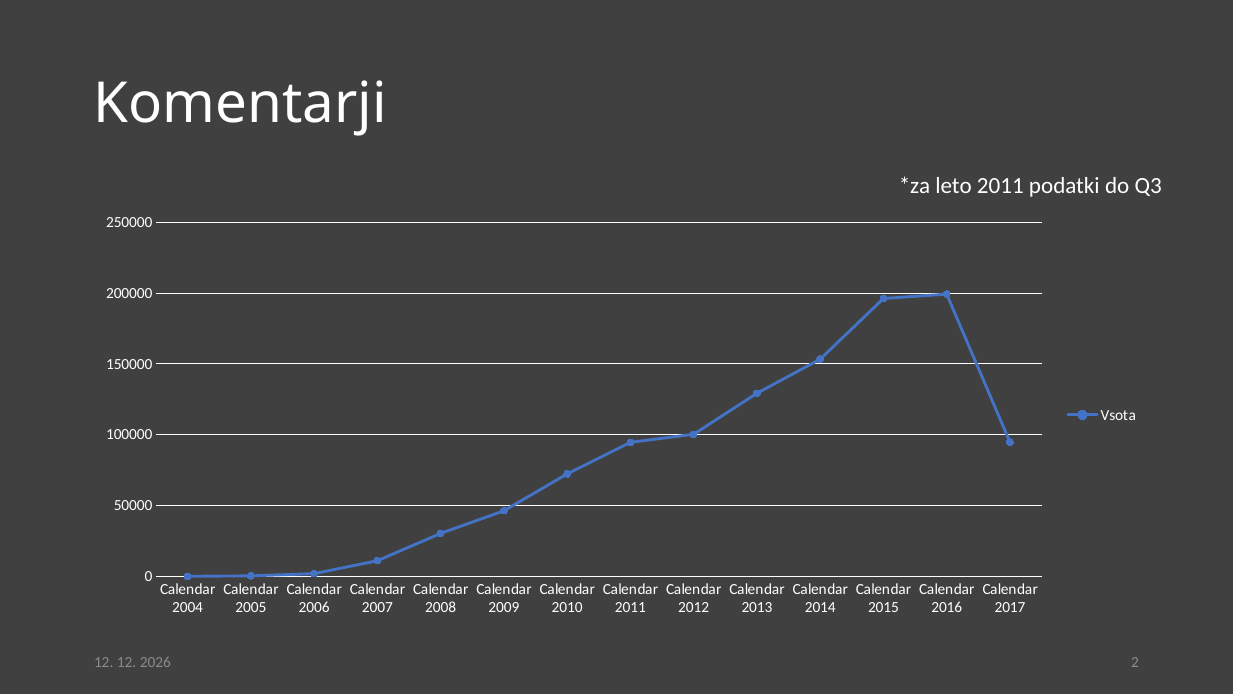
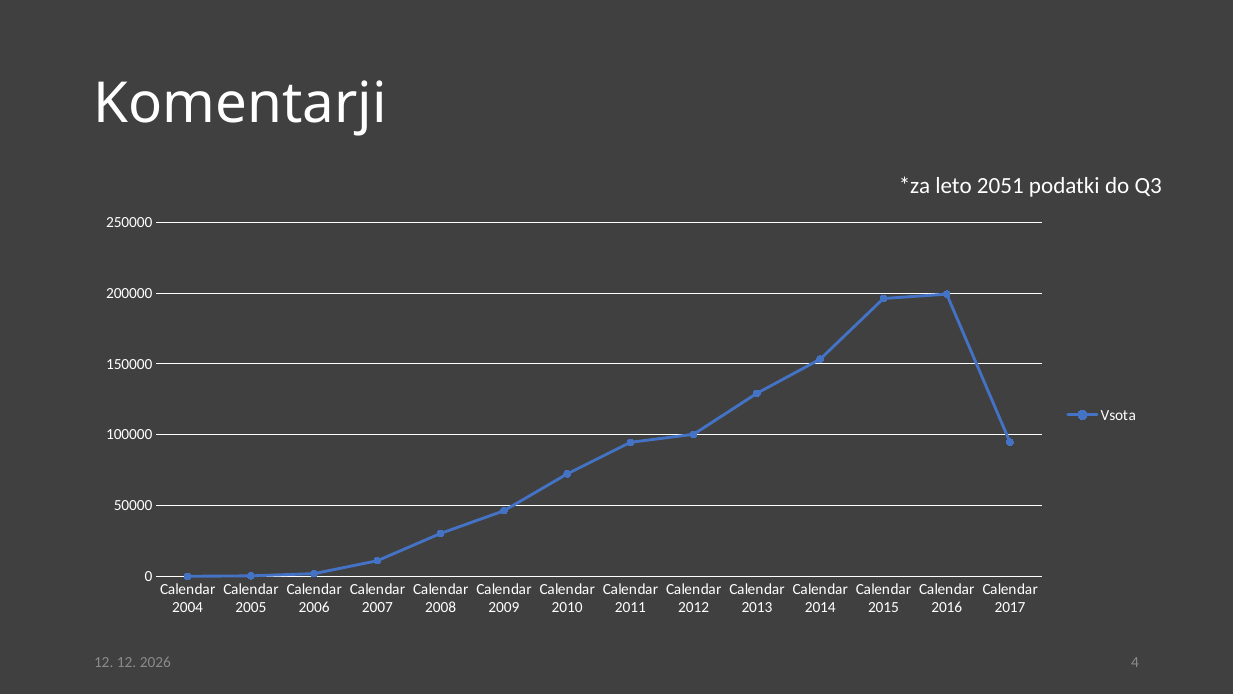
leto 2011: 2011 -> 2051
2: 2 -> 4
